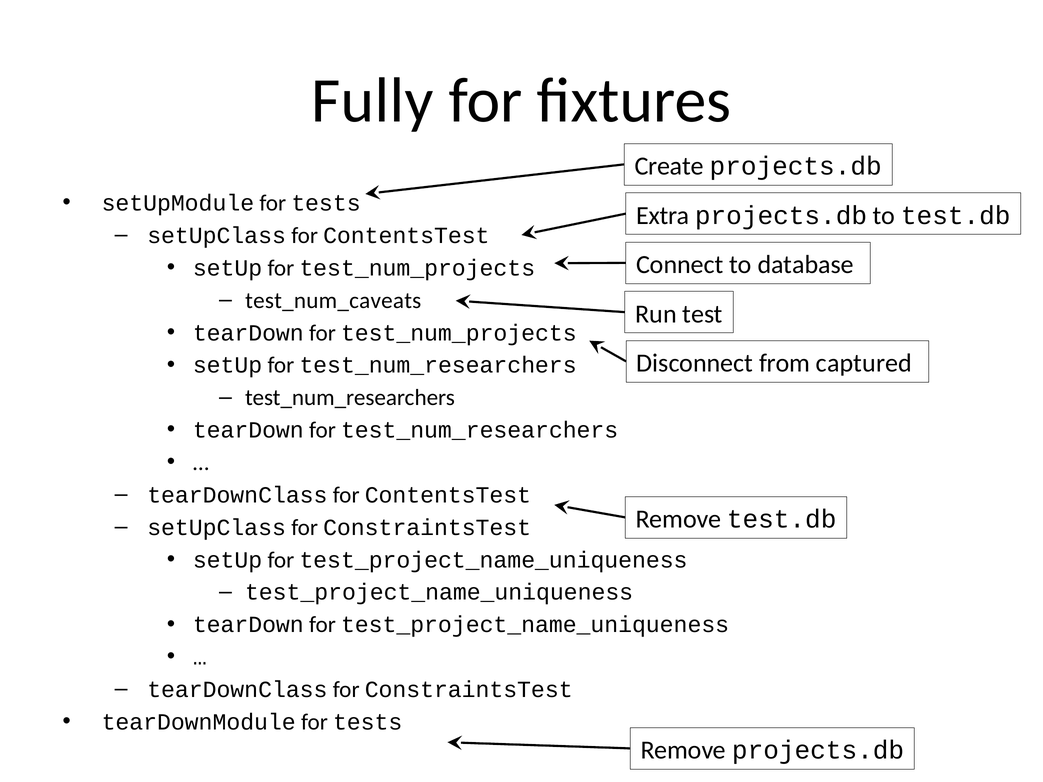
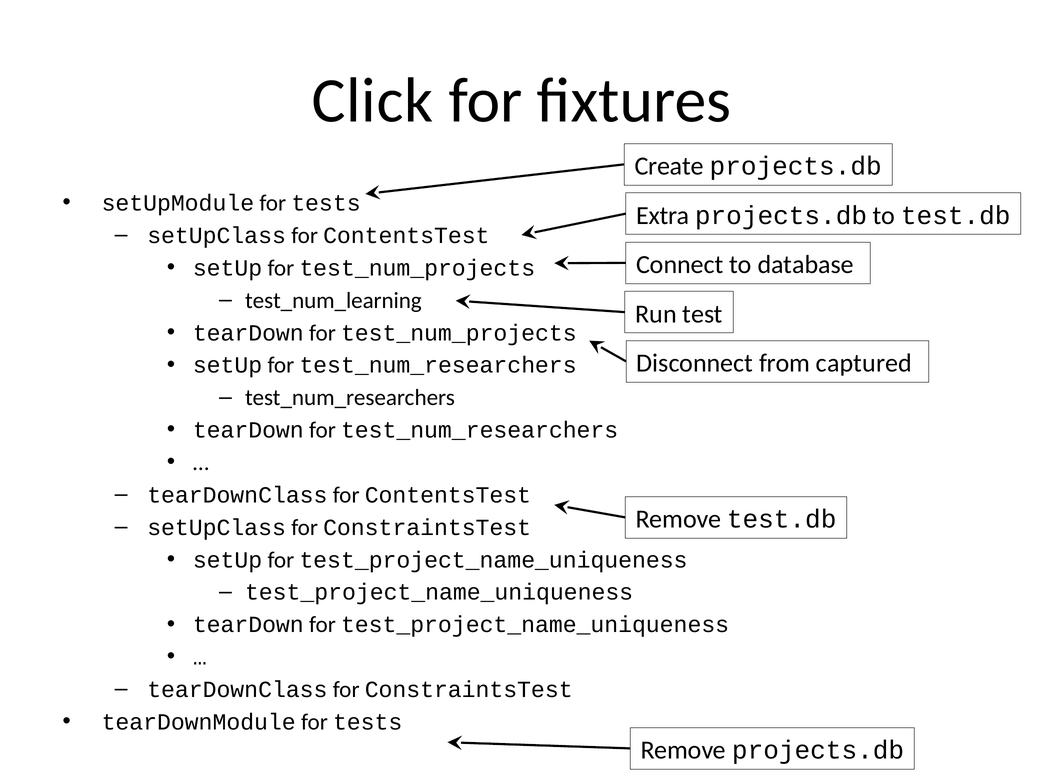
Fully: Fully -> Click
test_num_caveats: test_num_caveats -> test_num_learning
